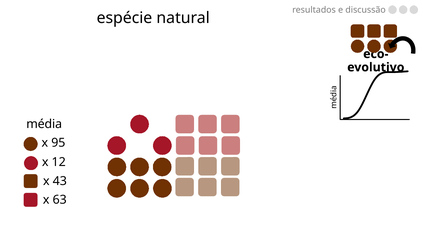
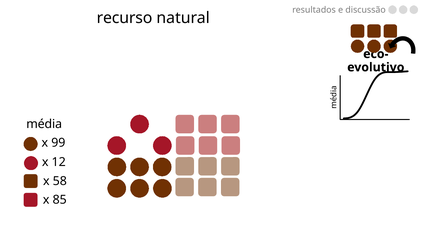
espécie: espécie -> recurso
95: 95 -> 99
43: 43 -> 58
63: 63 -> 85
